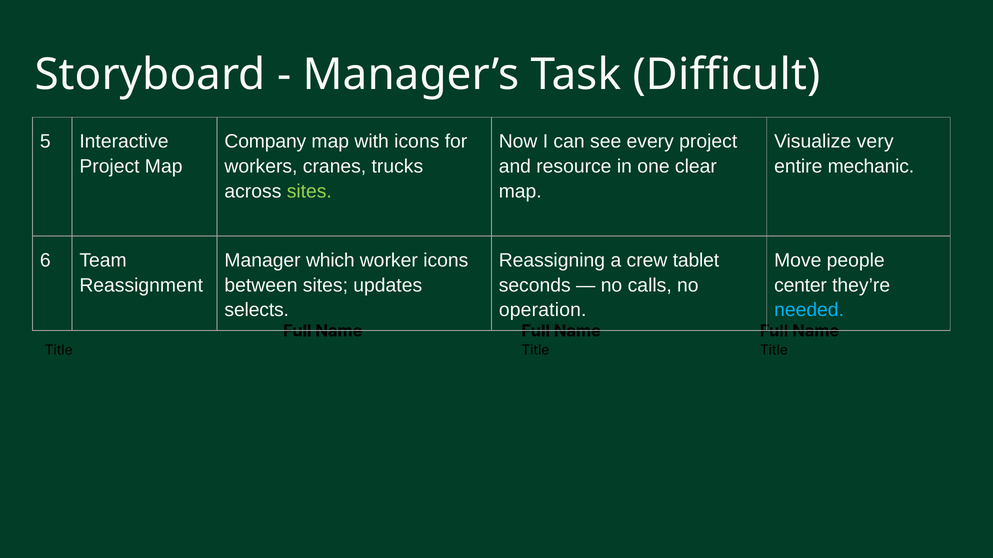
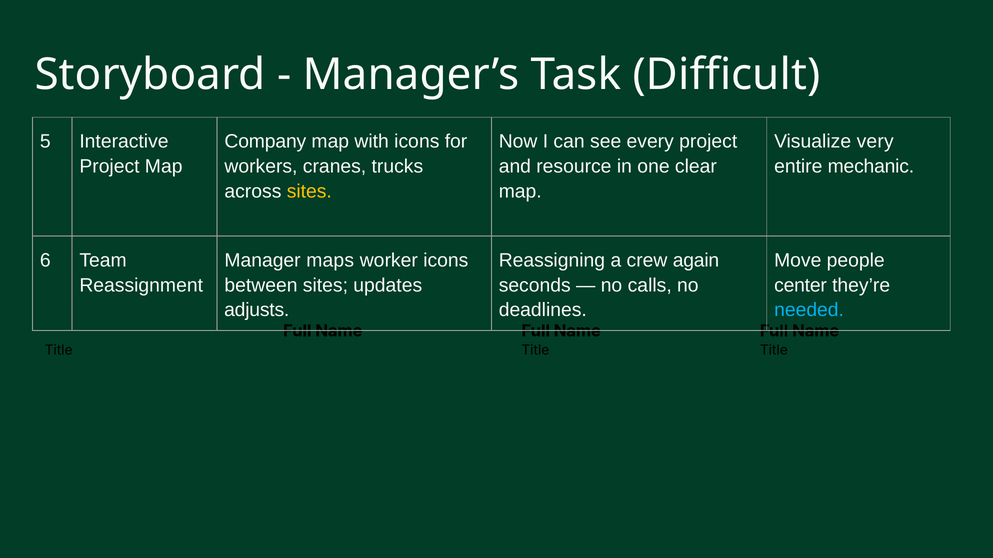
sites at (309, 192) colour: light green -> yellow
which: which -> maps
tablet: tablet -> again
selects: selects -> adjusts
operation: operation -> deadlines
